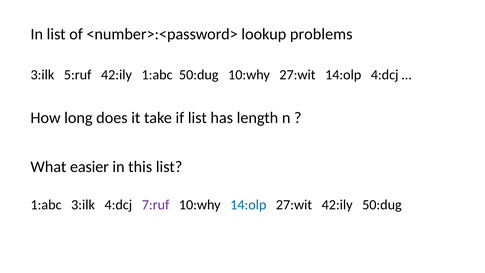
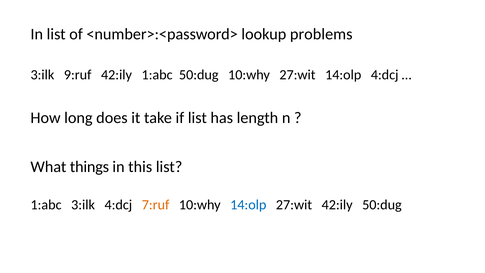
5:ruf: 5:ruf -> 9:ruf
easier: easier -> things
7:ruf colour: purple -> orange
